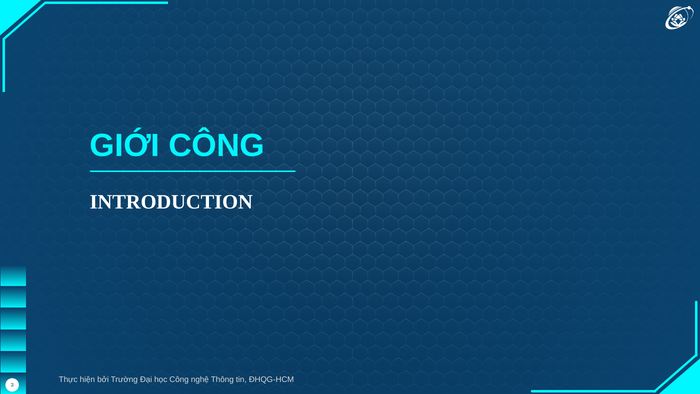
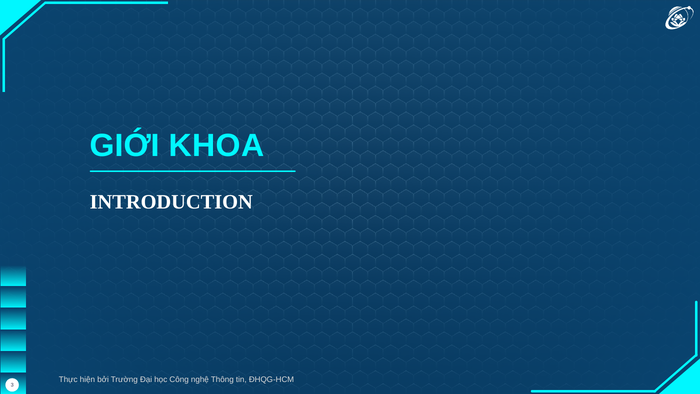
GIỚI CÔNG: CÔNG -> KHOA
